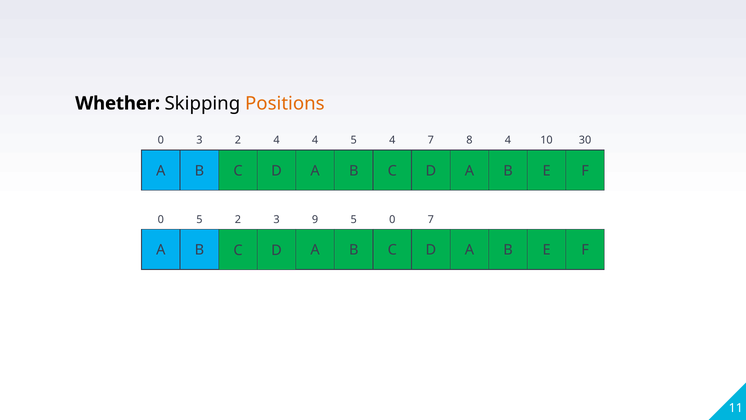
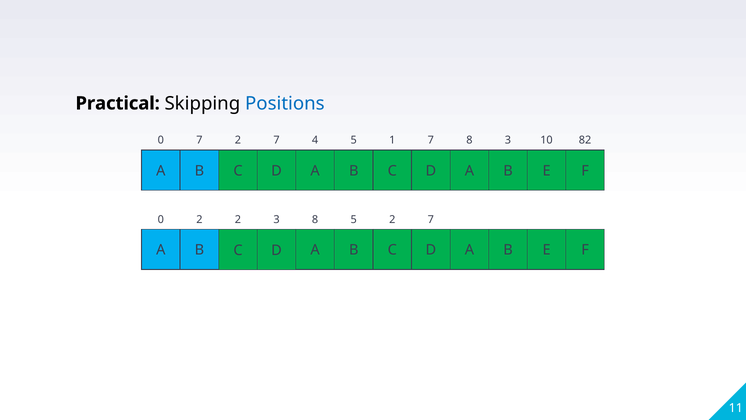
Whether: Whether -> Practical
Positions colour: orange -> blue
0 3: 3 -> 7
4 at (277, 140): 4 -> 7
5 4: 4 -> 1
8 4: 4 -> 3
30: 30 -> 82
0 5: 5 -> 2
3 9: 9 -> 8
5 0: 0 -> 2
